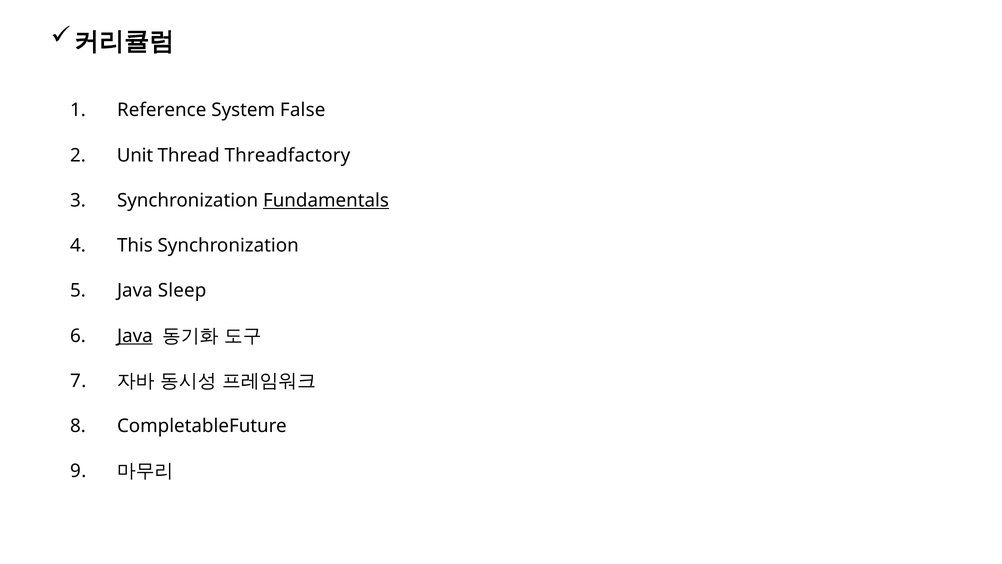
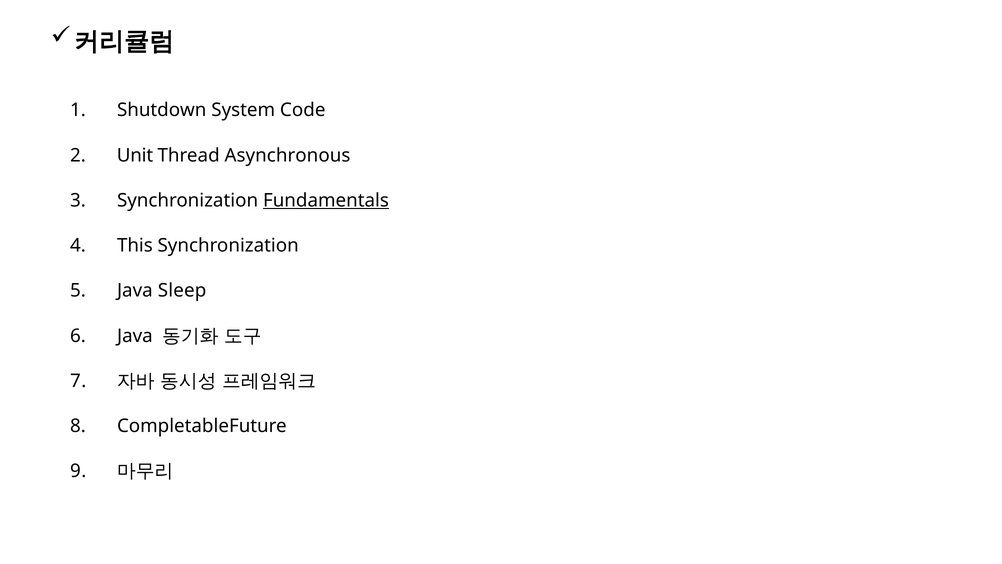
Reference: Reference -> Shutdown
False: False -> Code
Threadfactory: Threadfactory -> Asynchronous
Java at (135, 336) underline: present -> none
